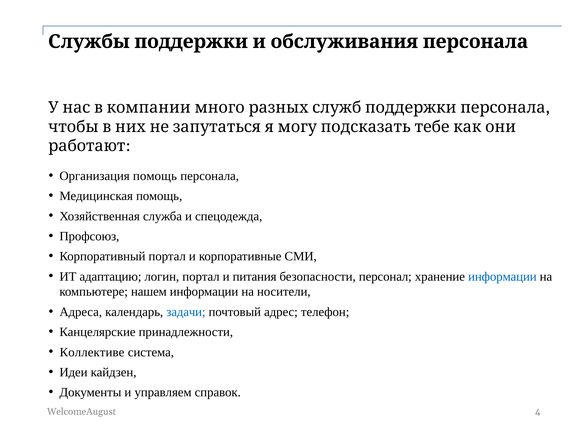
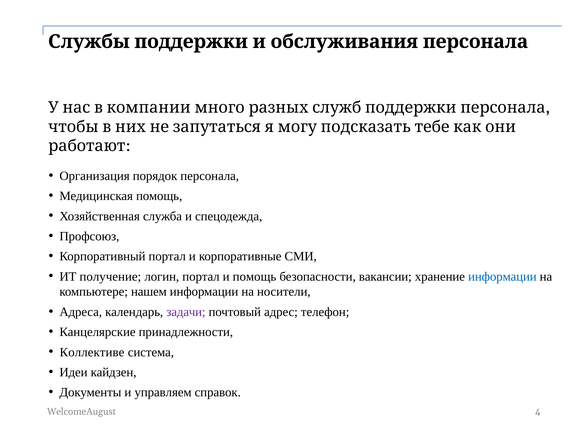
Организация помощь: помощь -> порядок
адаптацию: адаптацию -> получение
и питания: питания -> помощь
персонал: персонал -> вакансии
задачи colour: blue -> purple
